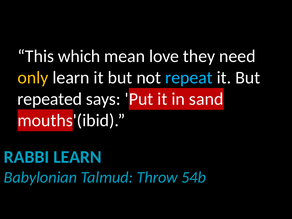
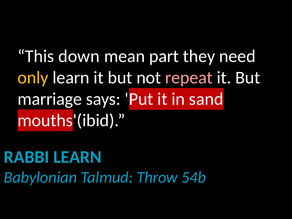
which: which -> down
love: love -> part
repeat colour: light blue -> pink
repeated: repeated -> marriage
